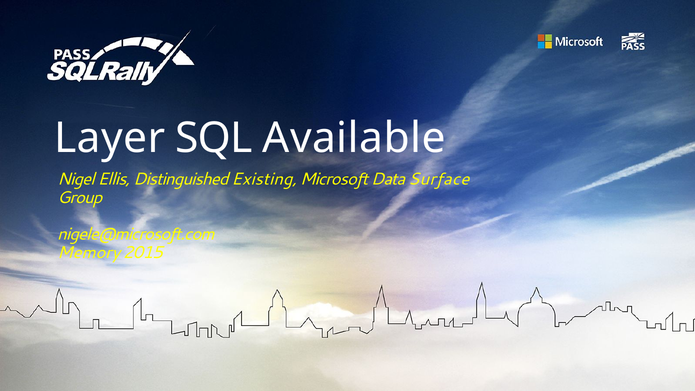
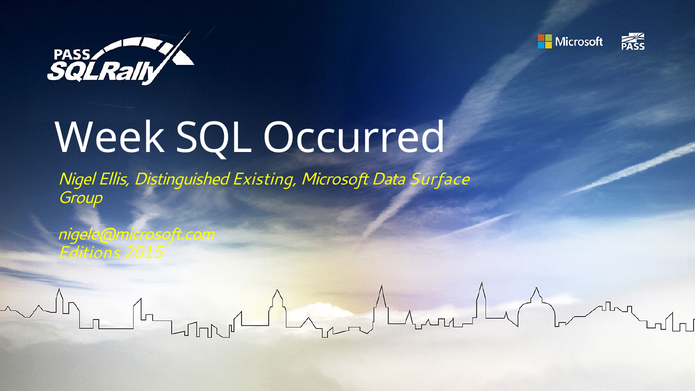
Layer: Layer -> Week
Available: Available -> Occurred
Memory: Memory -> Editions
